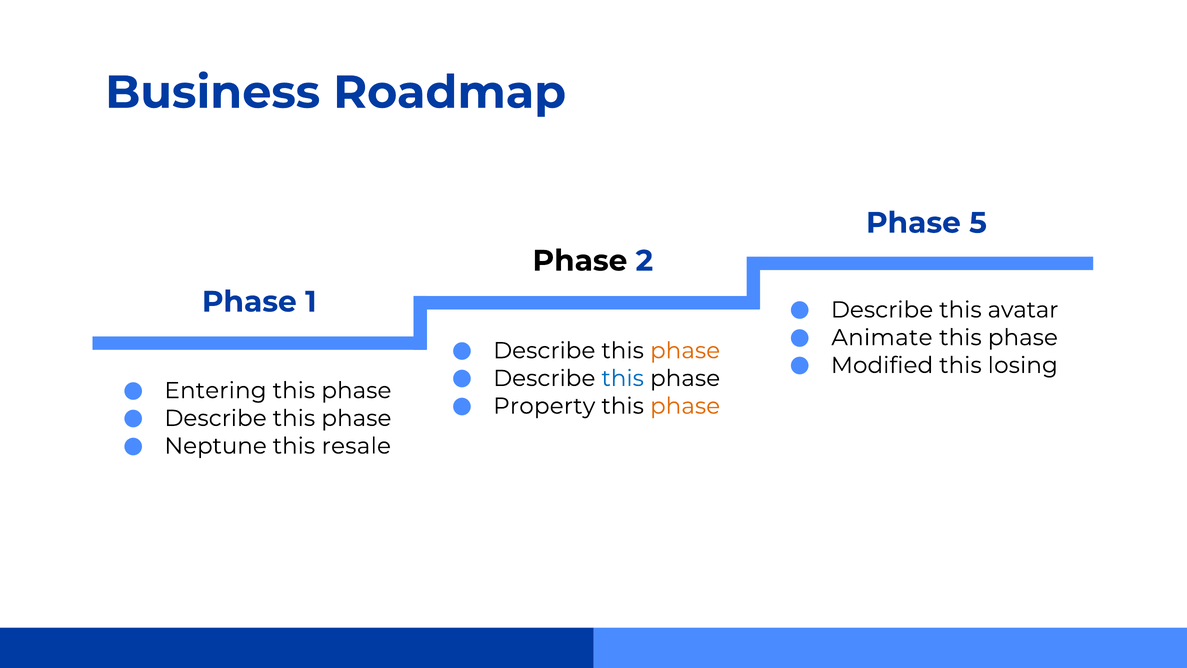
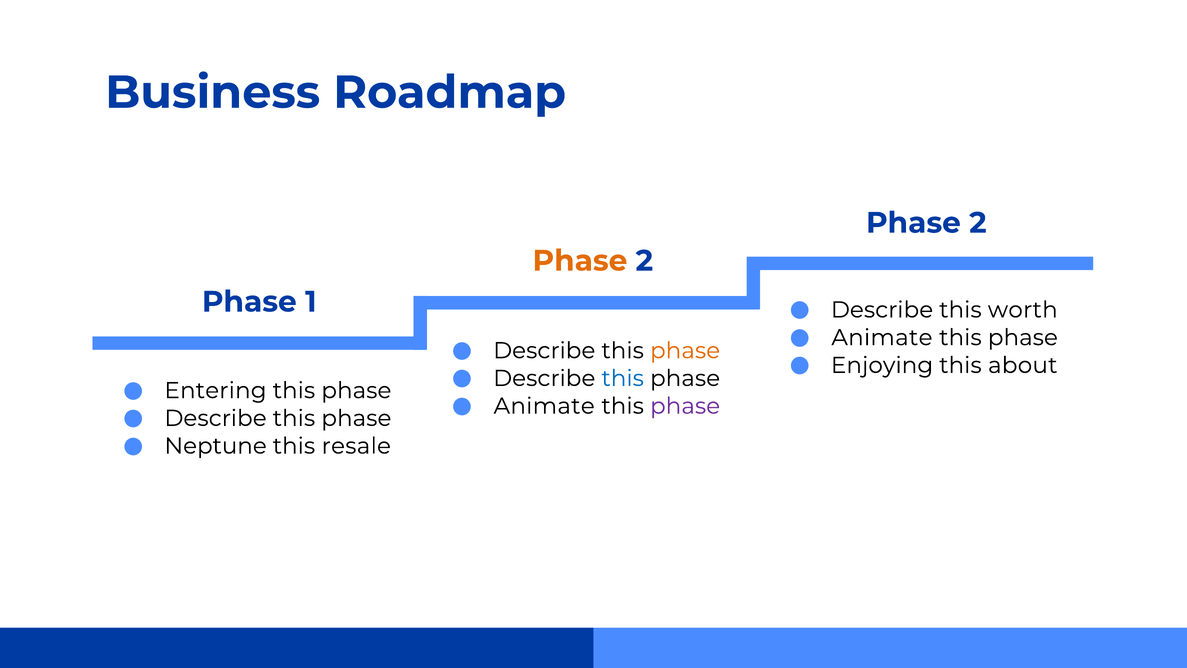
5 at (978, 223): 5 -> 2
Phase at (580, 261) colour: black -> orange
avatar: avatar -> worth
Modified: Modified -> Enjoying
losing: losing -> about
Property at (544, 406): Property -> Animate
phase at (685, 406) colour: orange -> purple
